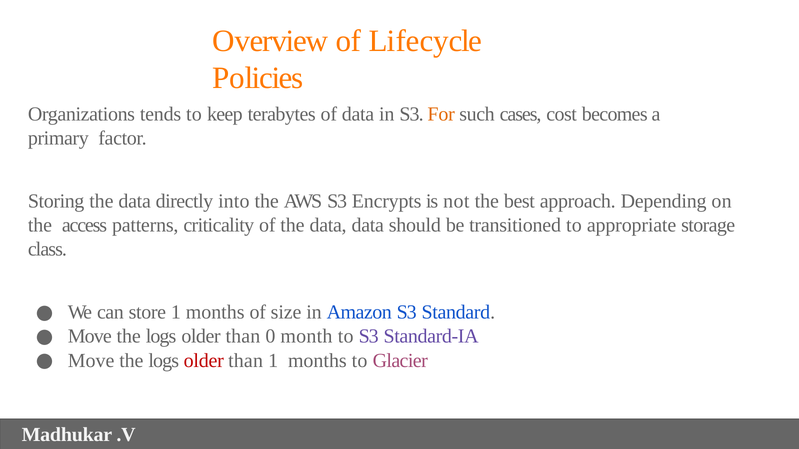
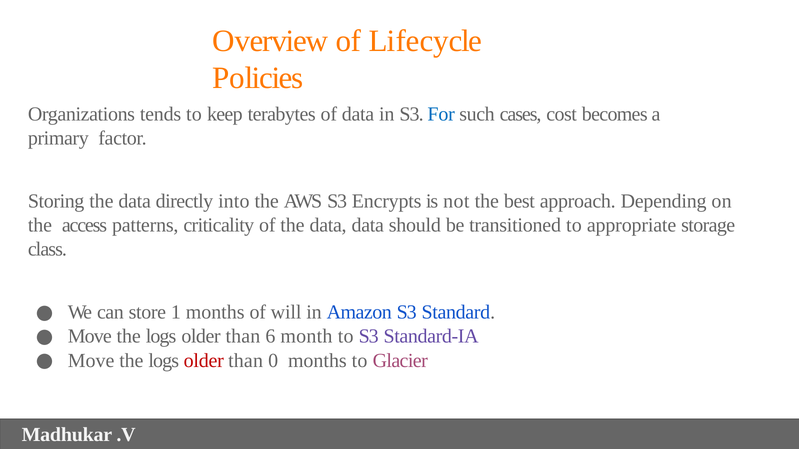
For colour: orange -> blue
size: size -> will
0: 0 -> 6
than 1: 1 -> 0
